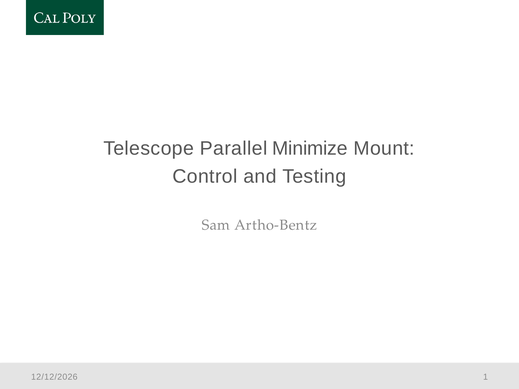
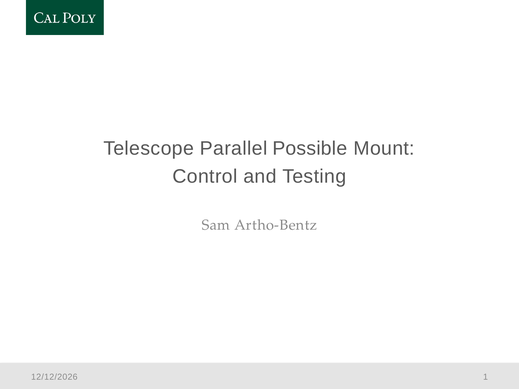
Minimize: Minimize -> Possible
